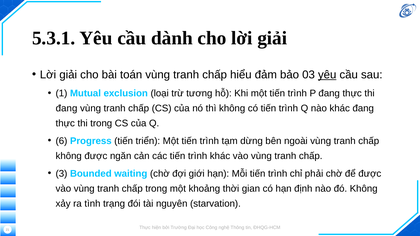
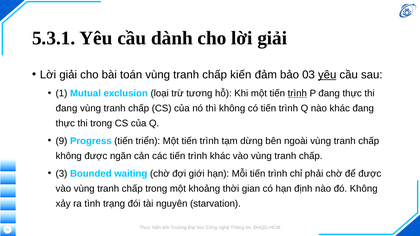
hiểu: hiểu -> kiến
trình at (297, 93) underline: none -> present
6: 6 -> 9
